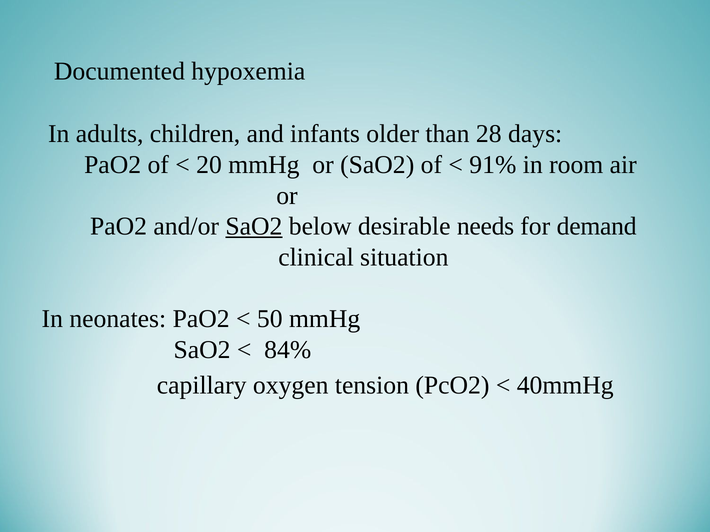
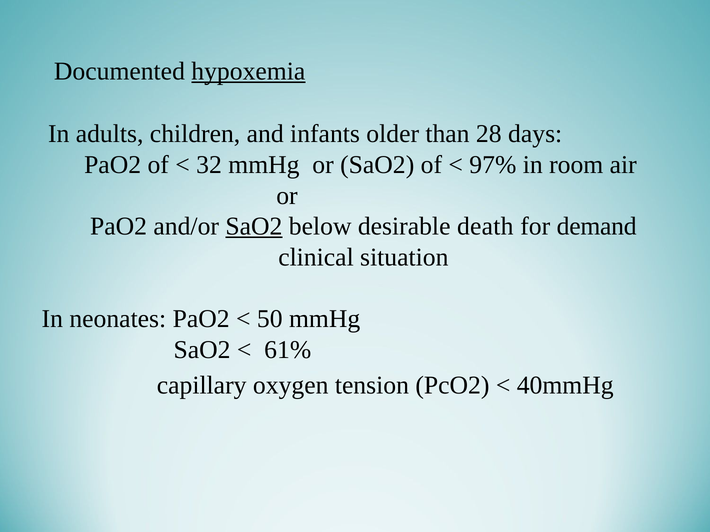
hypoxemia underline: none -> present
20: 20 -> 32
91%: 91% -> 97%
needs: needs -> death
84%: 84% -> 61%
